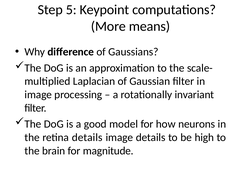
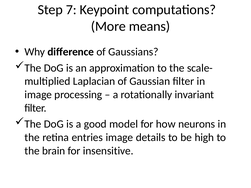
5: 5 -> 7
retina details: details -> entries
magnitude: magnitude -> insensitive
